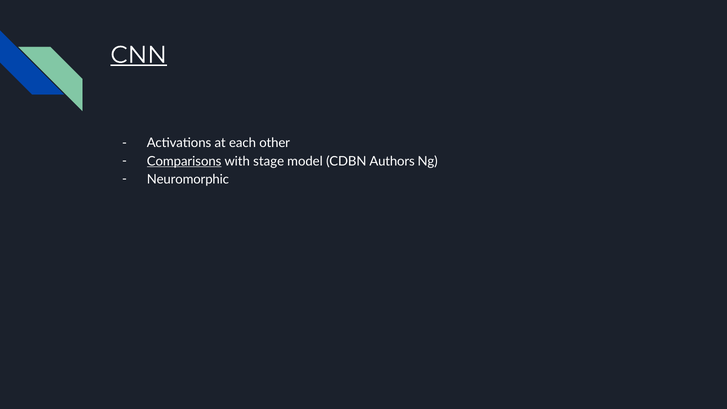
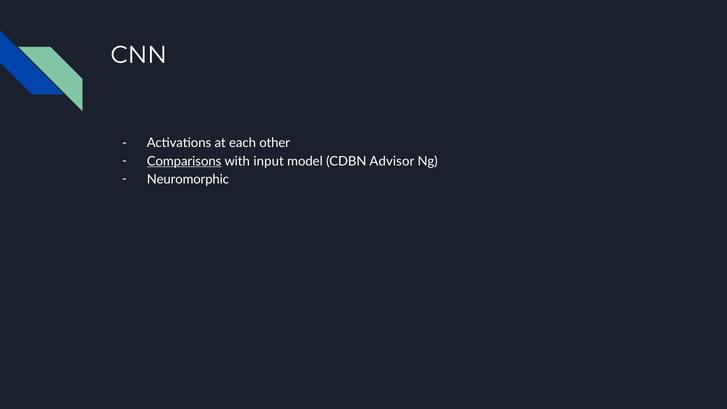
CNN underline: present -> none
stage: stage -> input
Authors: Authors -> Advisor
